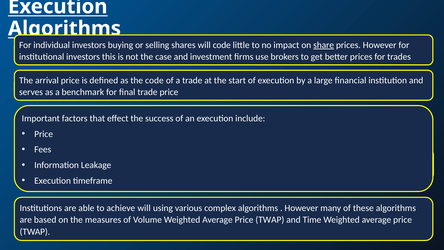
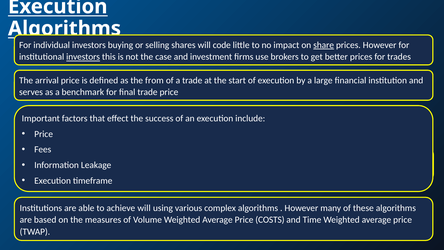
investors at (83, 57) underline: none -> present
the code: code -> from
TWAP at (270, 220): TWAP -> COSTS
